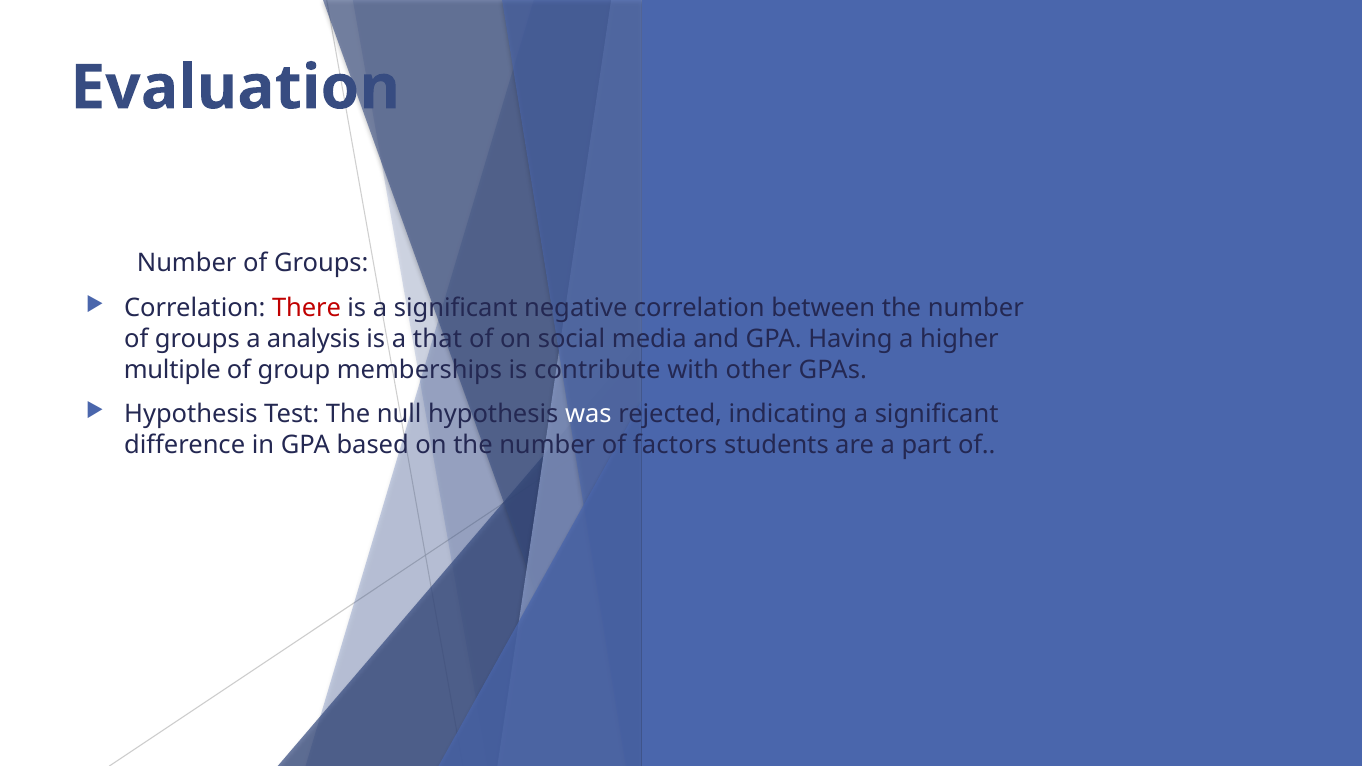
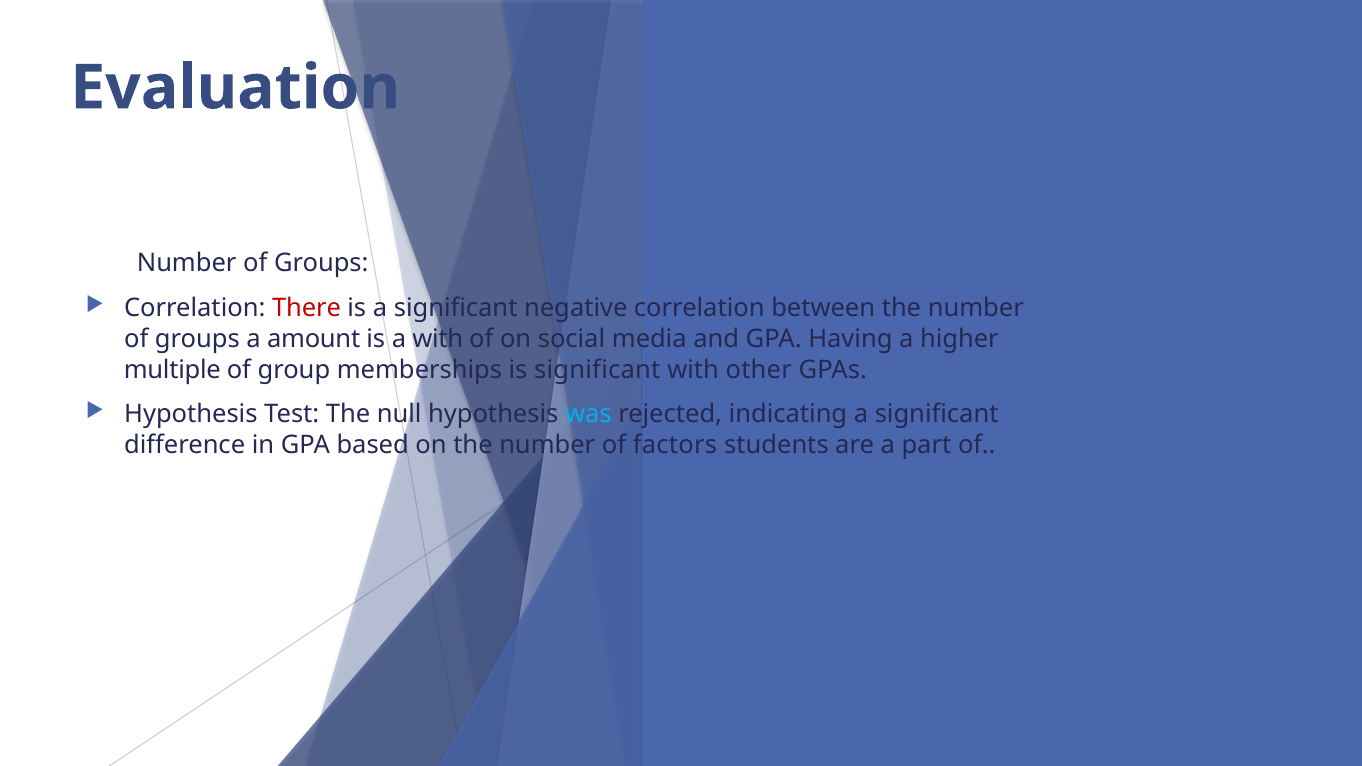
analysis: analysis -> amount
a that: that -> with
is contribute: contribute -> significant
was colour: white -> light blue
